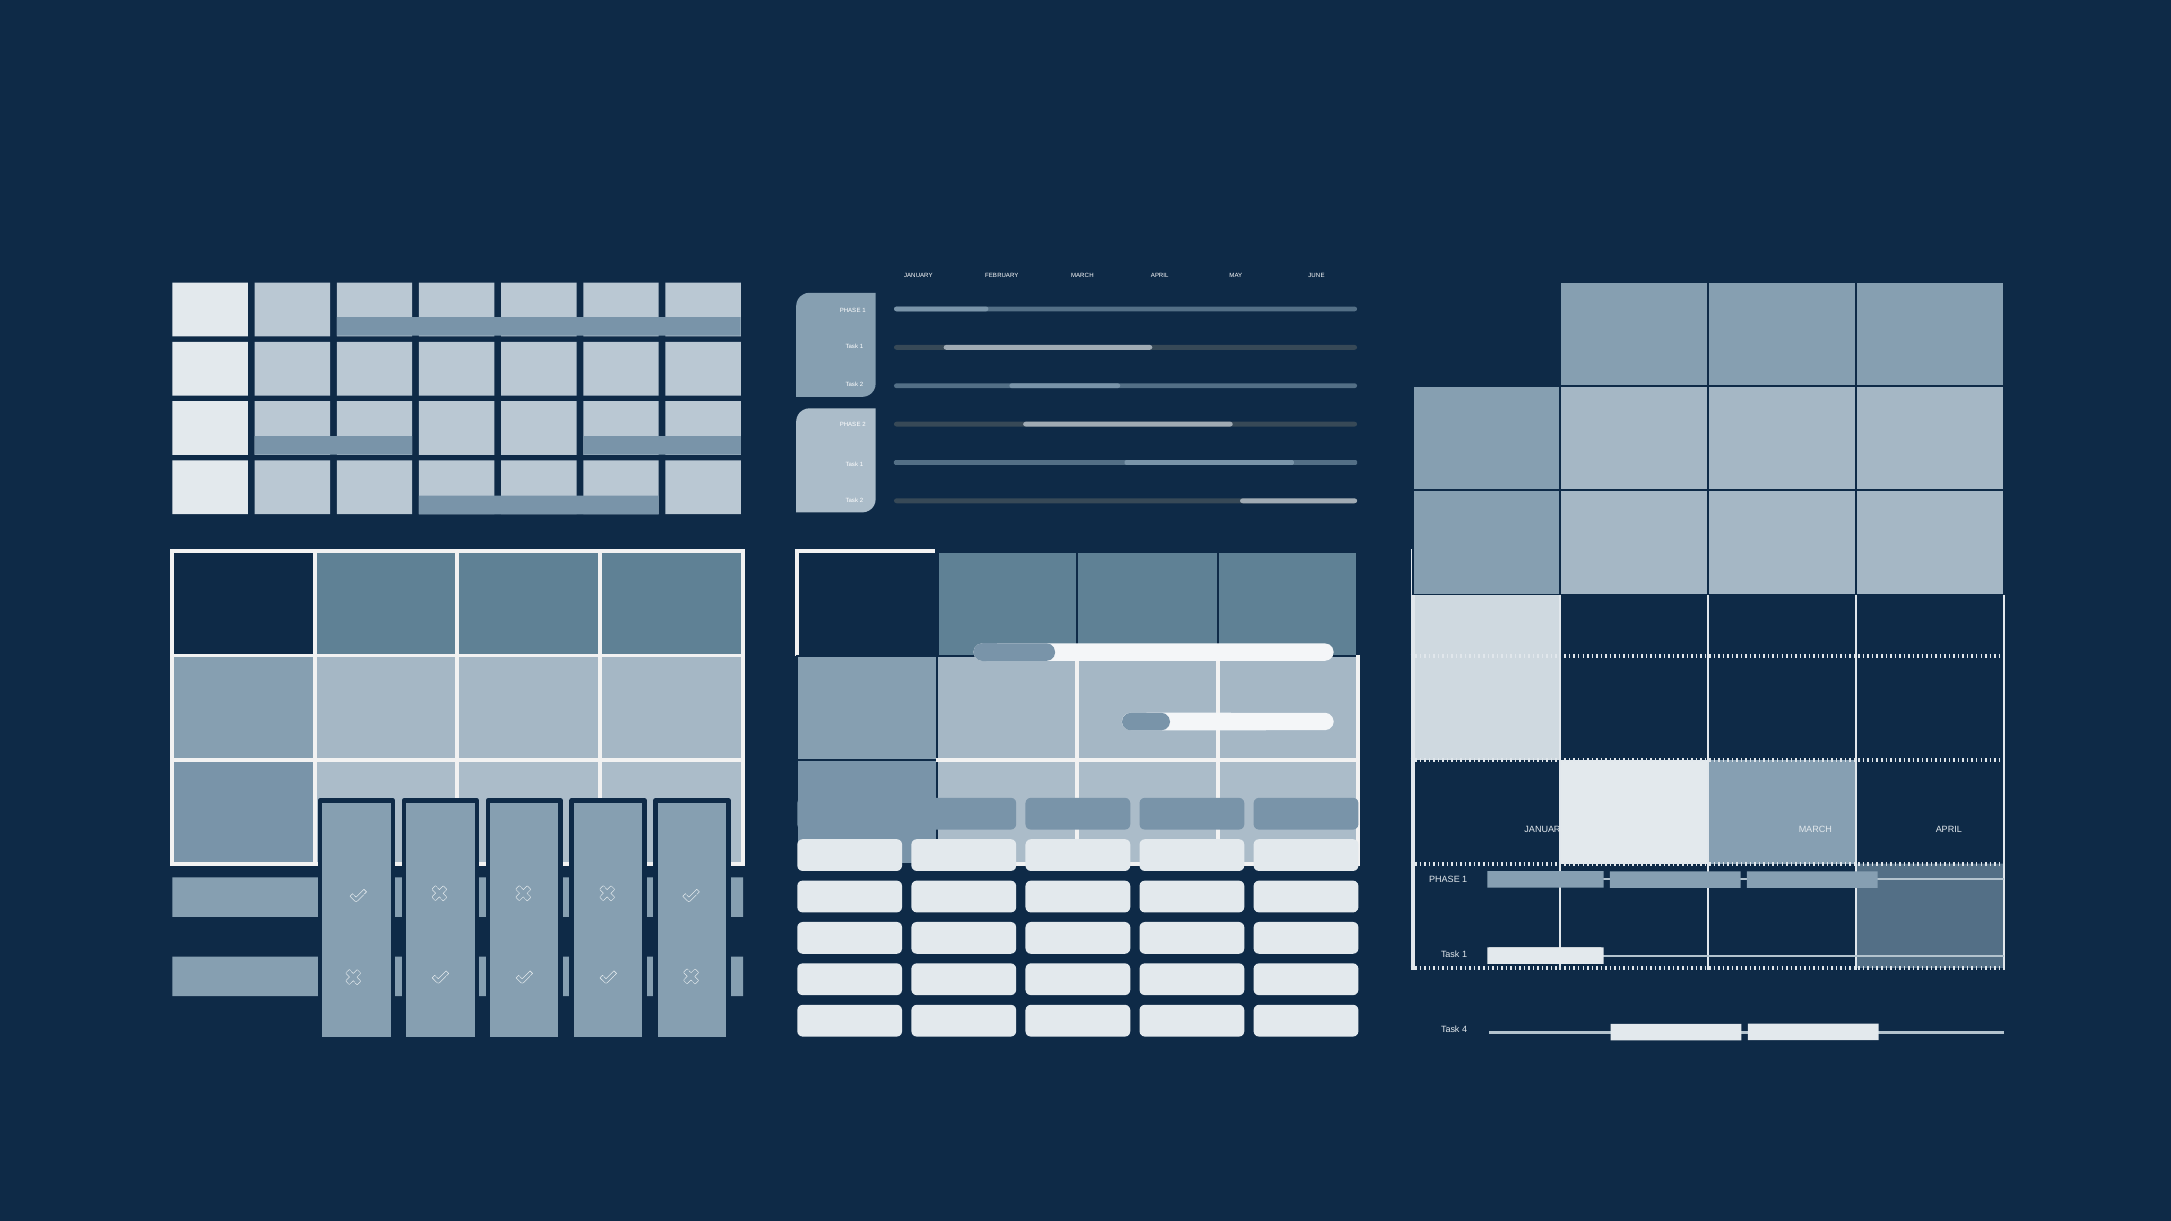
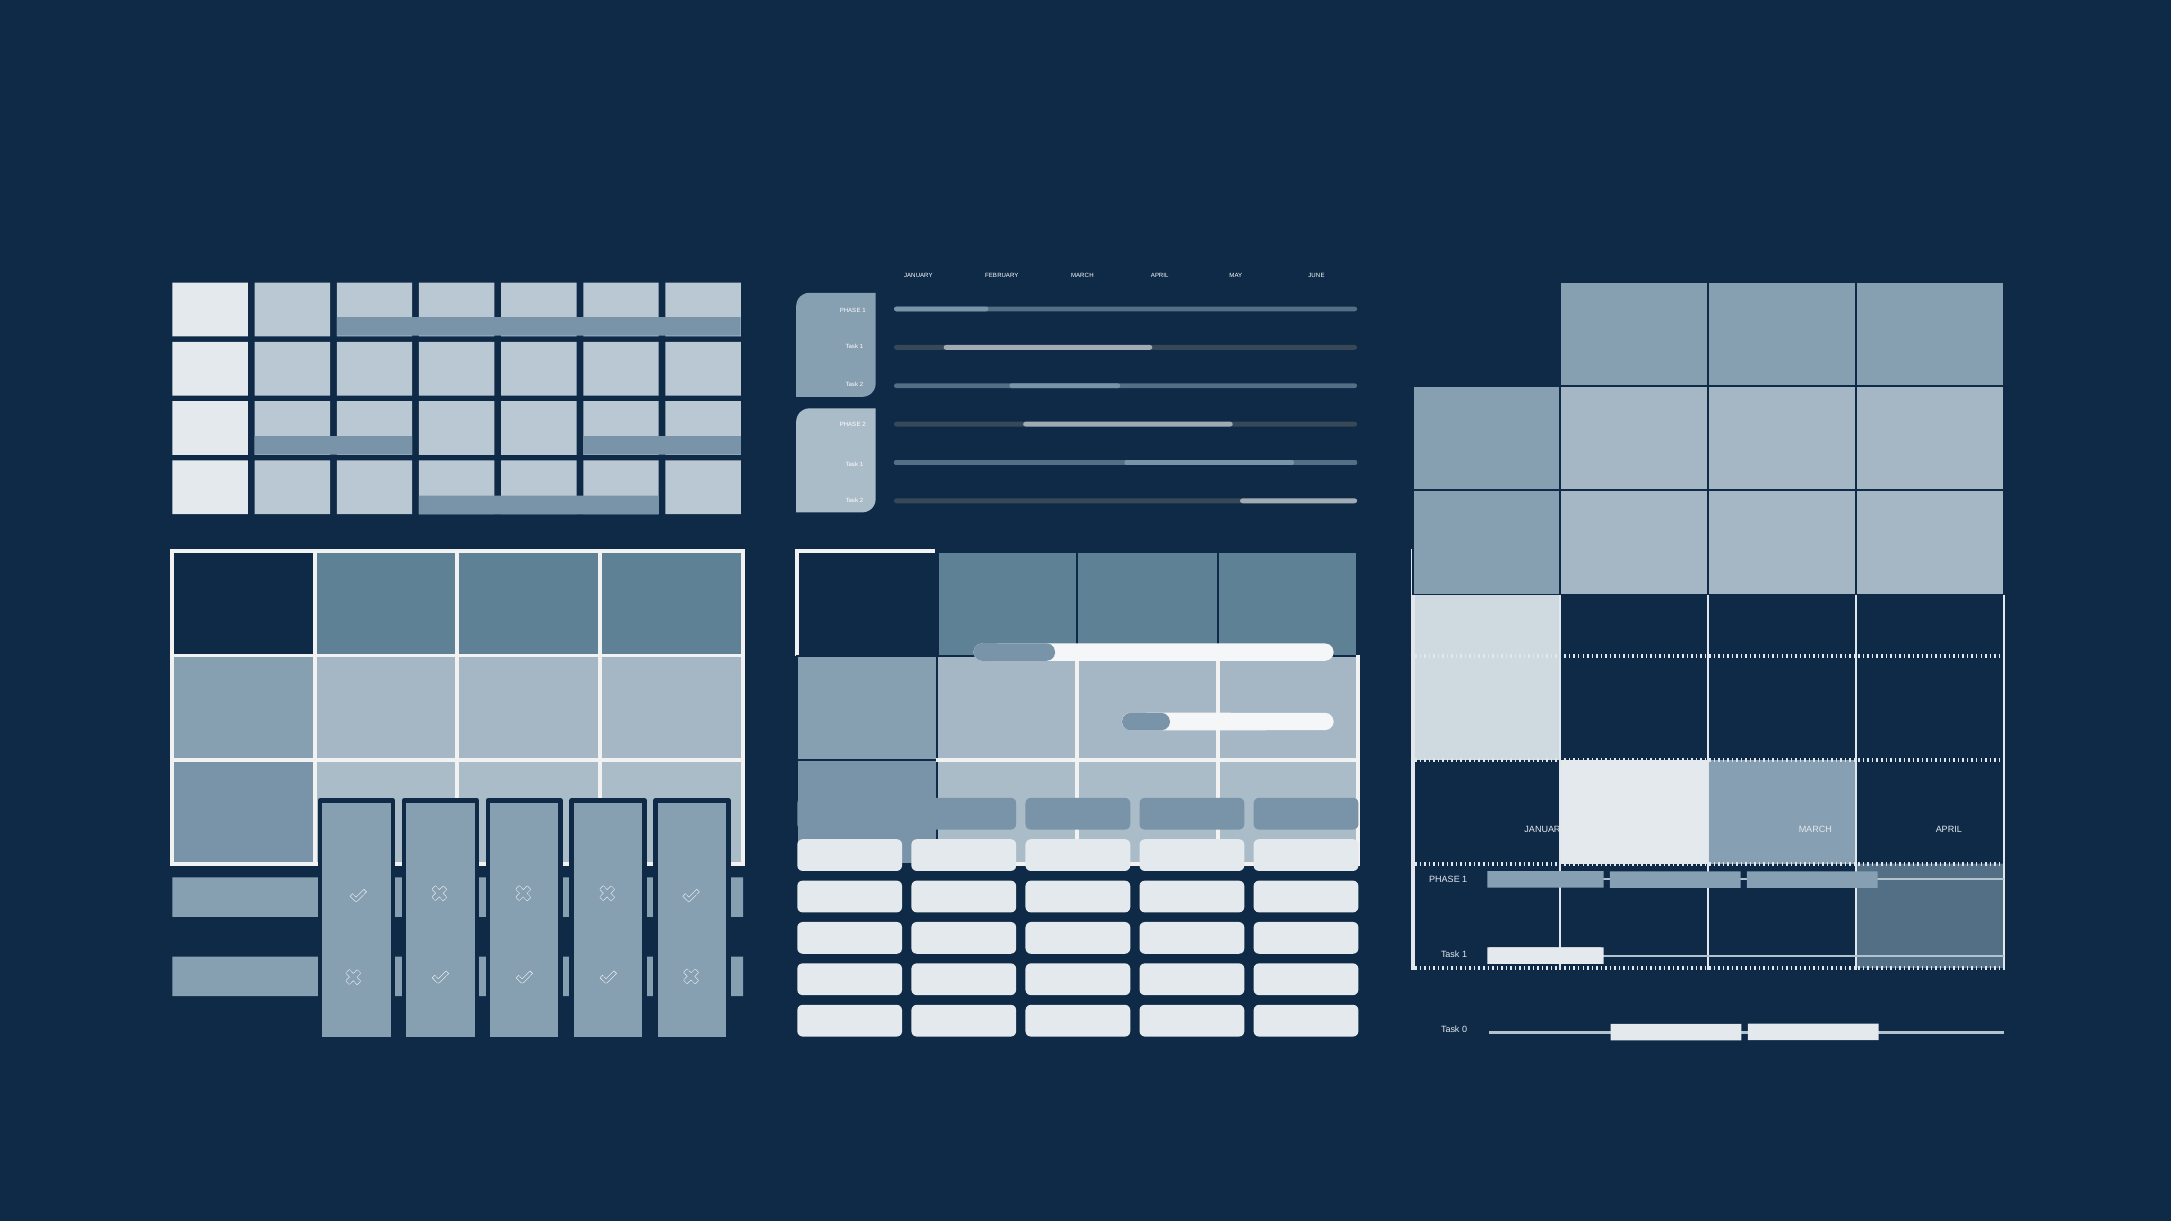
4: 4 -> 0
